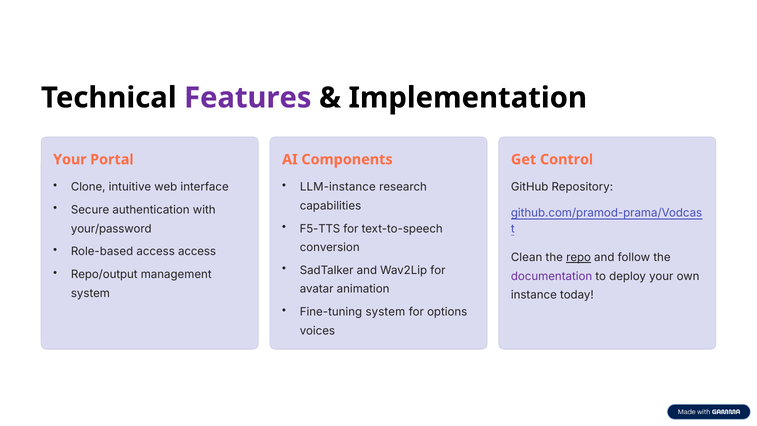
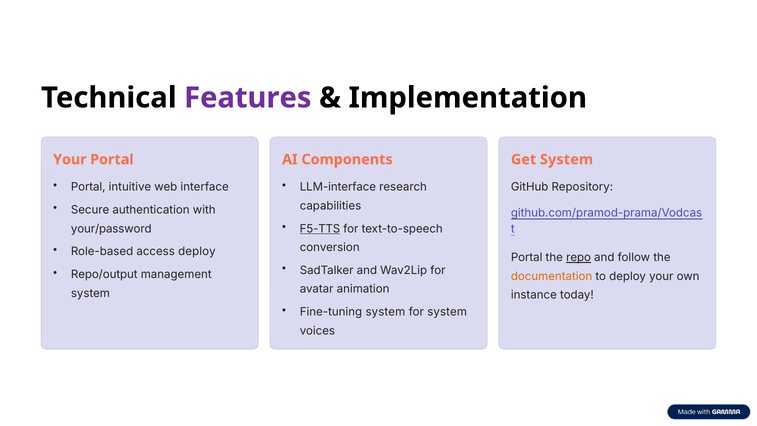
Get Control: Control -> System
Clone at (88, 187): Clone -> Portal
LLM-instance: LLM-instance -> LLM-interface
F5-TTS underline: none -> present
access access: access -> deploy
Clean at (527, 257): Clean -> Portal
documentation colour: purple -> orange
for options: options -> system
